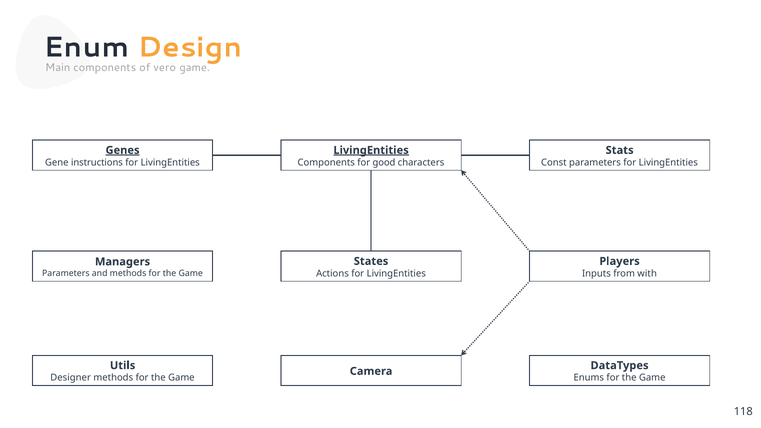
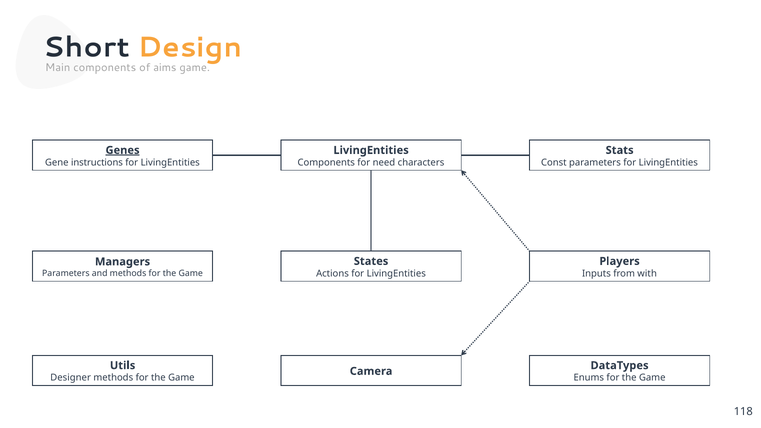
Enum: Enum -> Short
vero: vero -> aims
LivingEntities at (371, 150) underline: present -> none
good: good -> need
